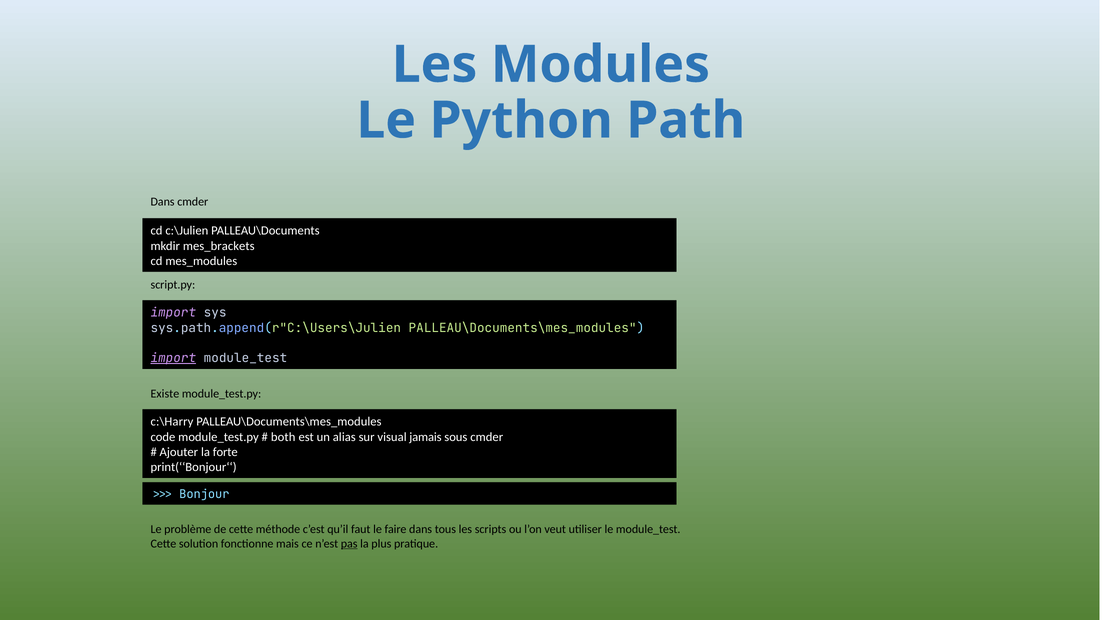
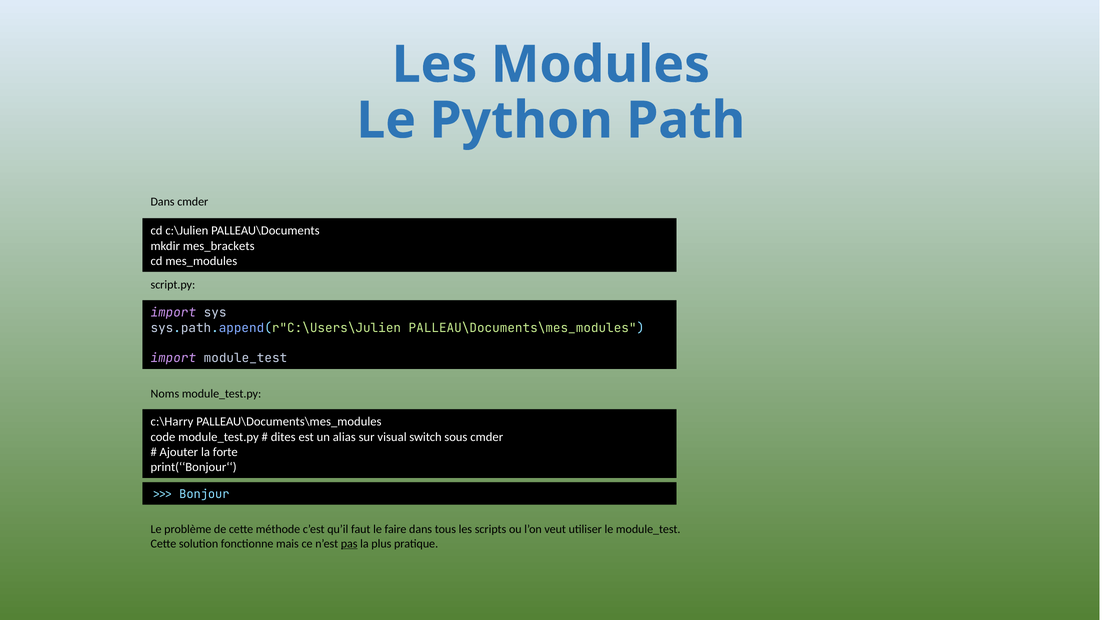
import at (173, 358) underline: present -> none
Existe: Existe -> Noms
both: both -> dites
jamais: jamais -> switch
